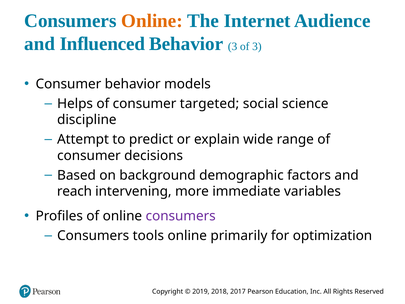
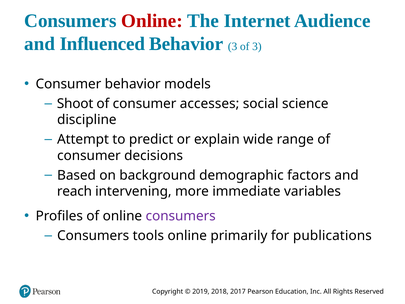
Online at (152, 21) colour: orange -> red
Helps: Helps -> Shoot
targeted: targeted -> accesses
optimization: optimization -> publications
